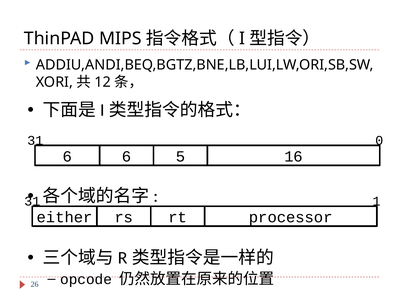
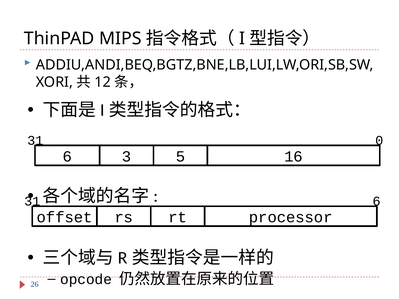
6 6: 6 -> 3
1 at (377, 201): 1 -> 6
either: either -> offset
